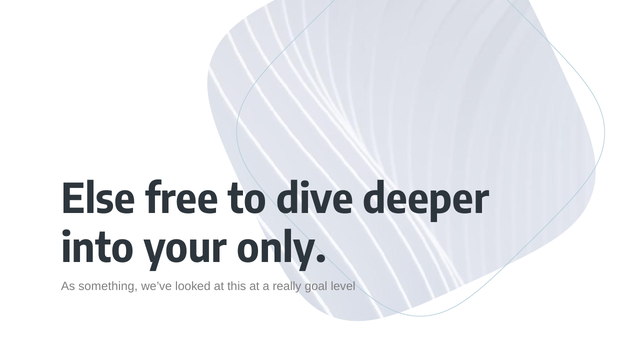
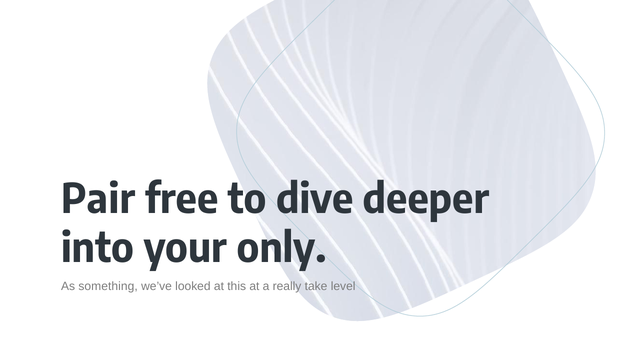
Else: Else -> Pair
goal: goal -> take
